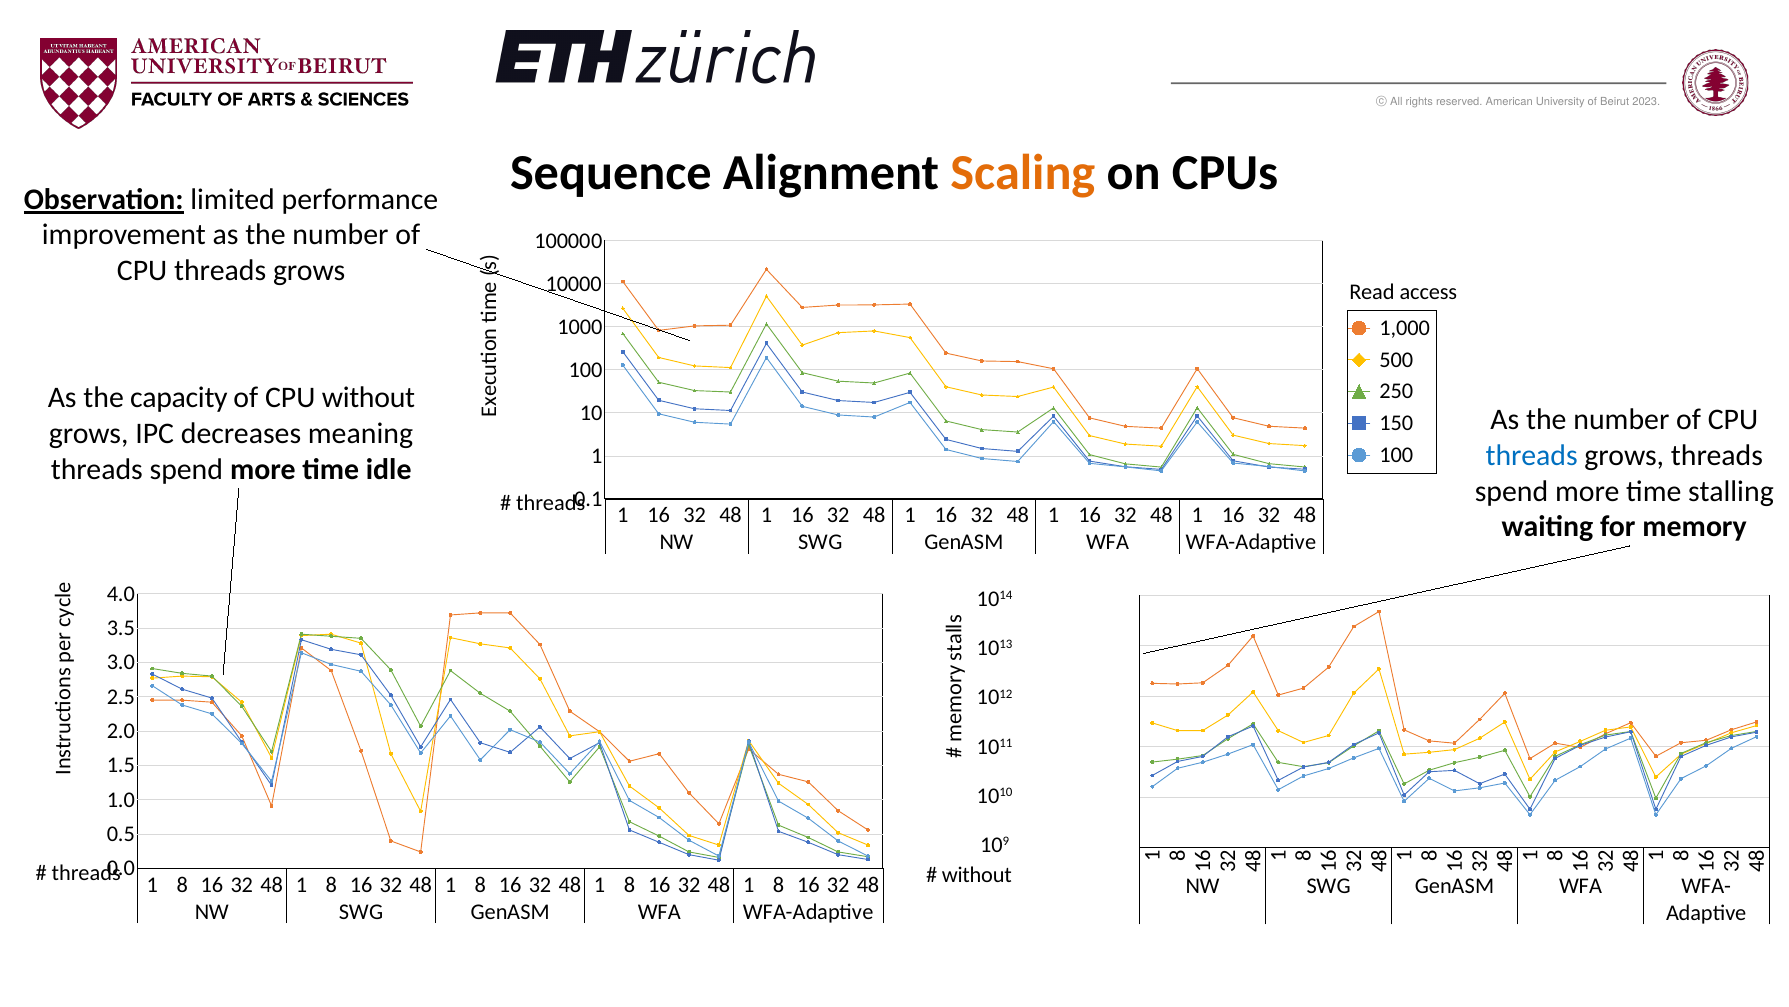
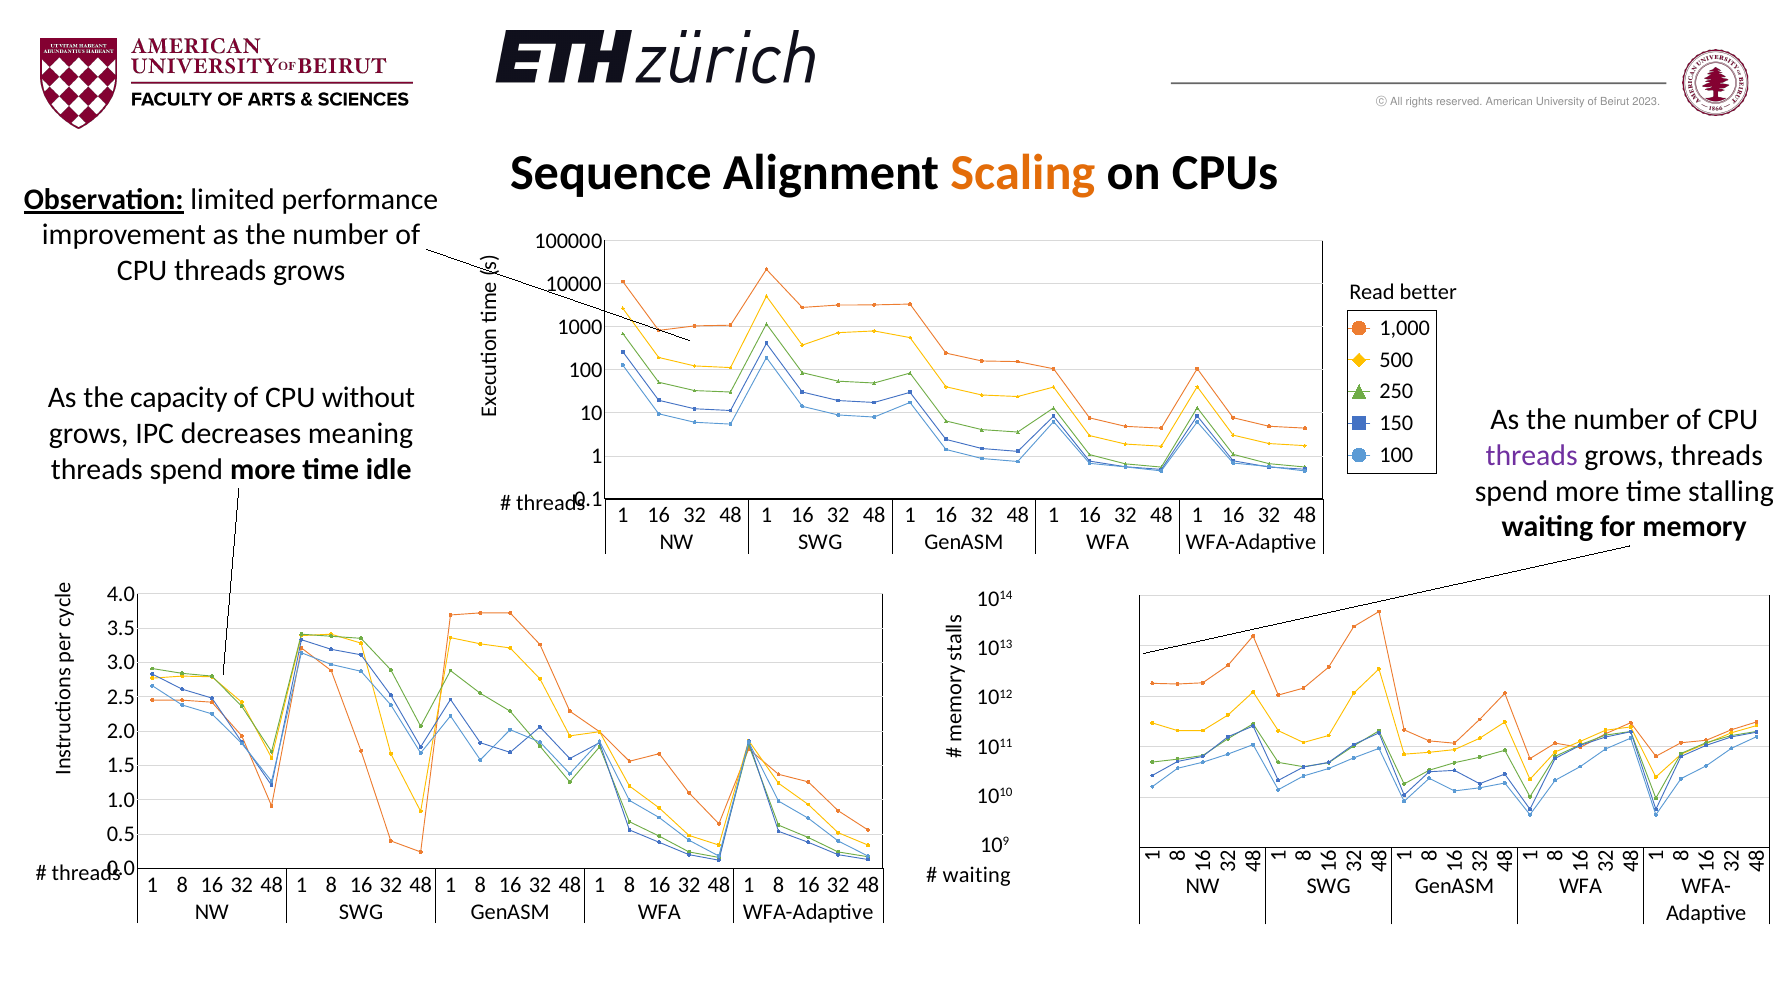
access: access -> better
threads at (1532, 455) colour: blue -> purple
without at (977, 874): without -> waiting
